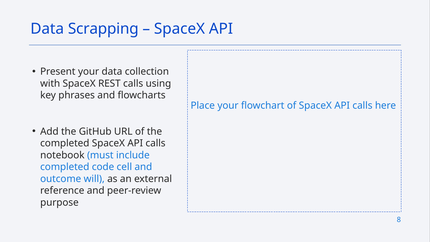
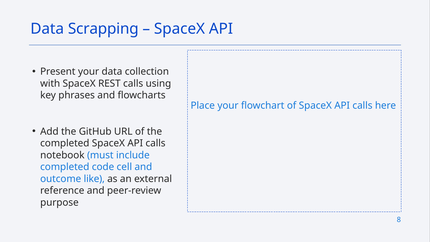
will: will -> like
